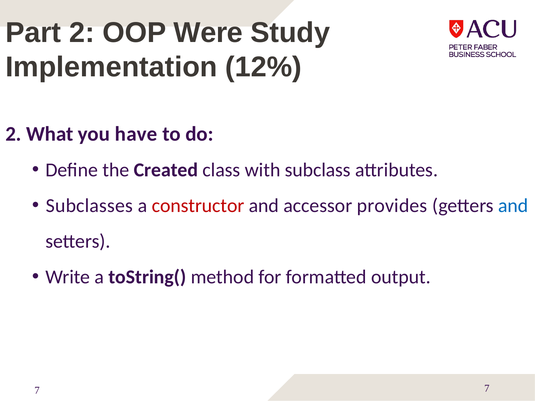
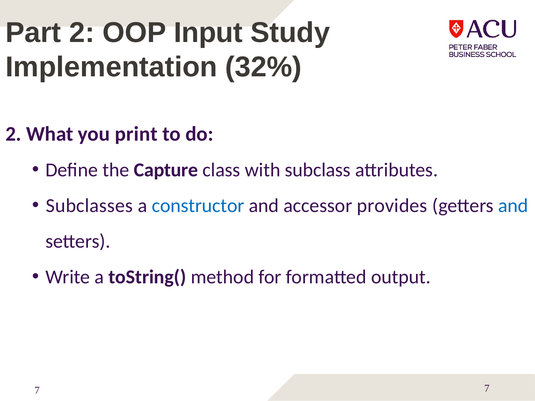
Were: Were -> Input
12%: 12% -> 32%
have: have -> print
Created: Created -> Capture
constructor colour: red -> blue
